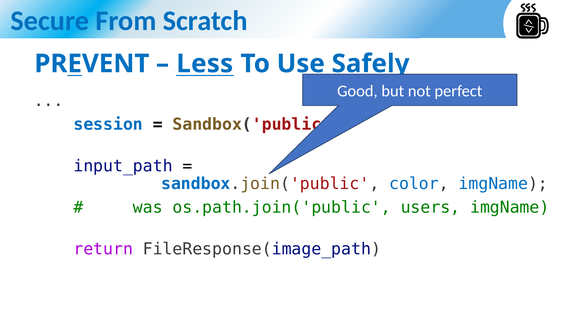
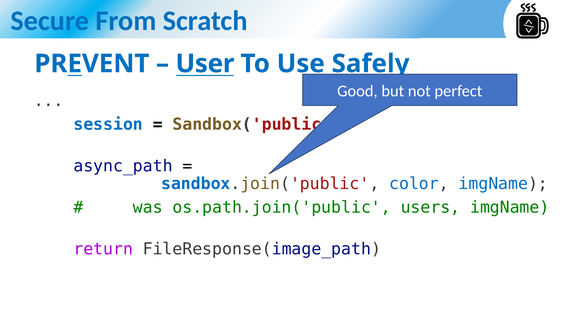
Less: Less -> User
input_path: input_path -> async_path
